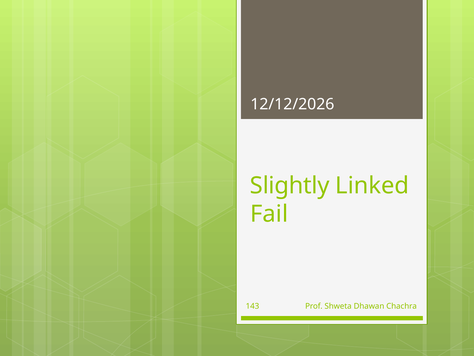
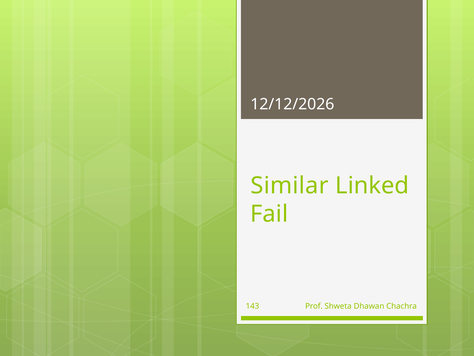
Slightly: Slightly -> Similar
